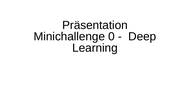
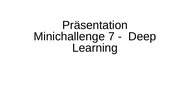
0: 0 -> 7
